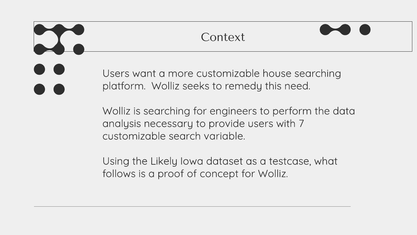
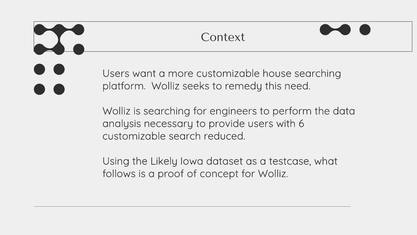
7: 7 -> 6
variable: variable -> reduced
